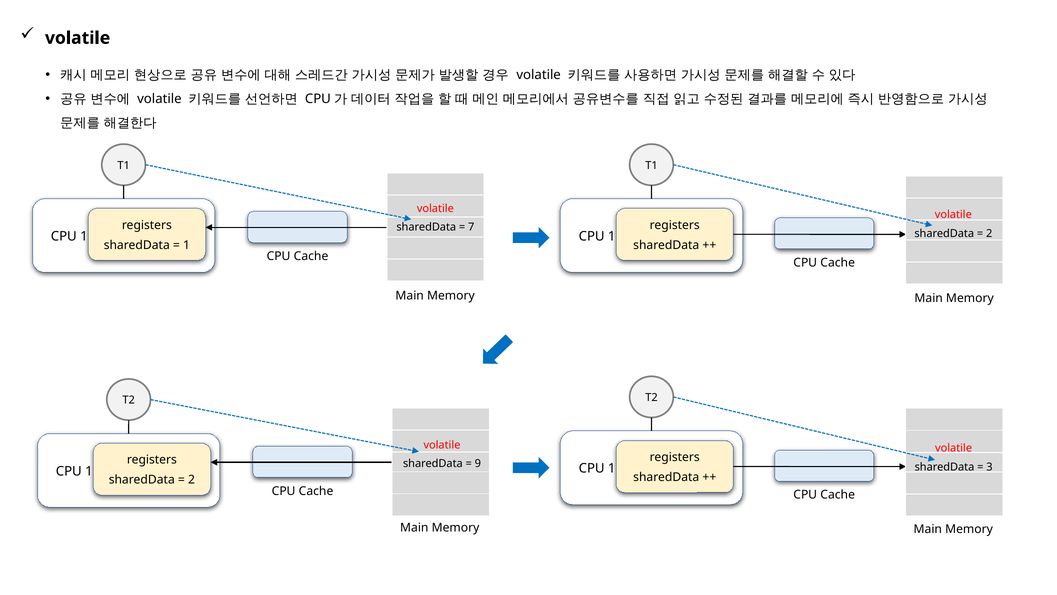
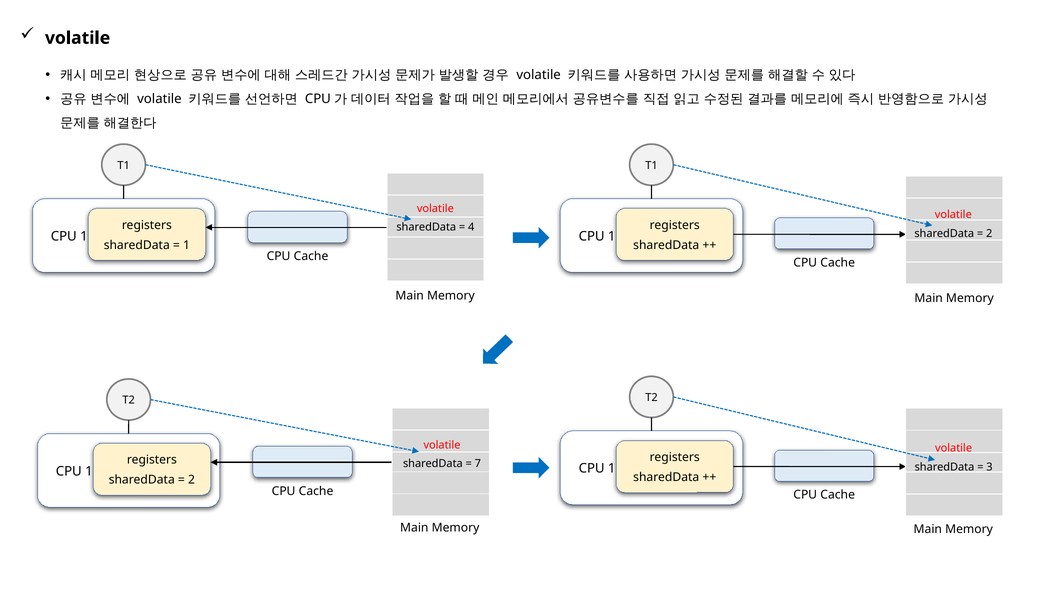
7: 7 -> 4
9: 9 -> 7
